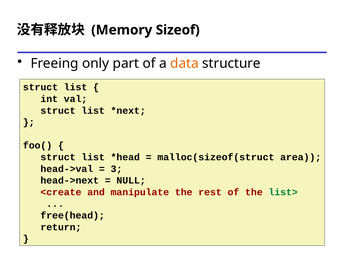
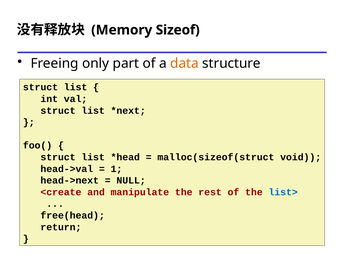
area: area -> void
3: 3 -> 1
list> colour: green -> blue
